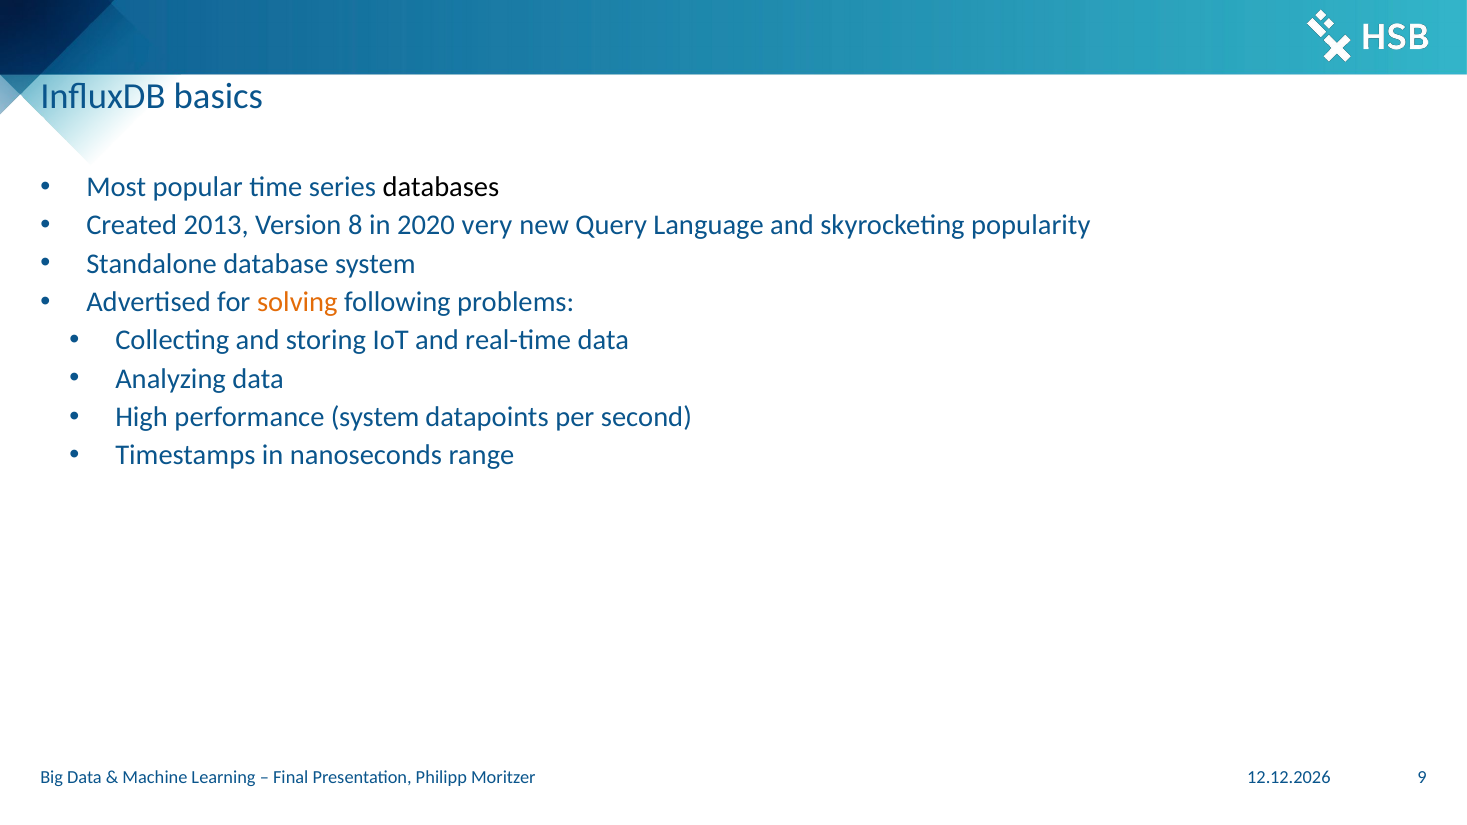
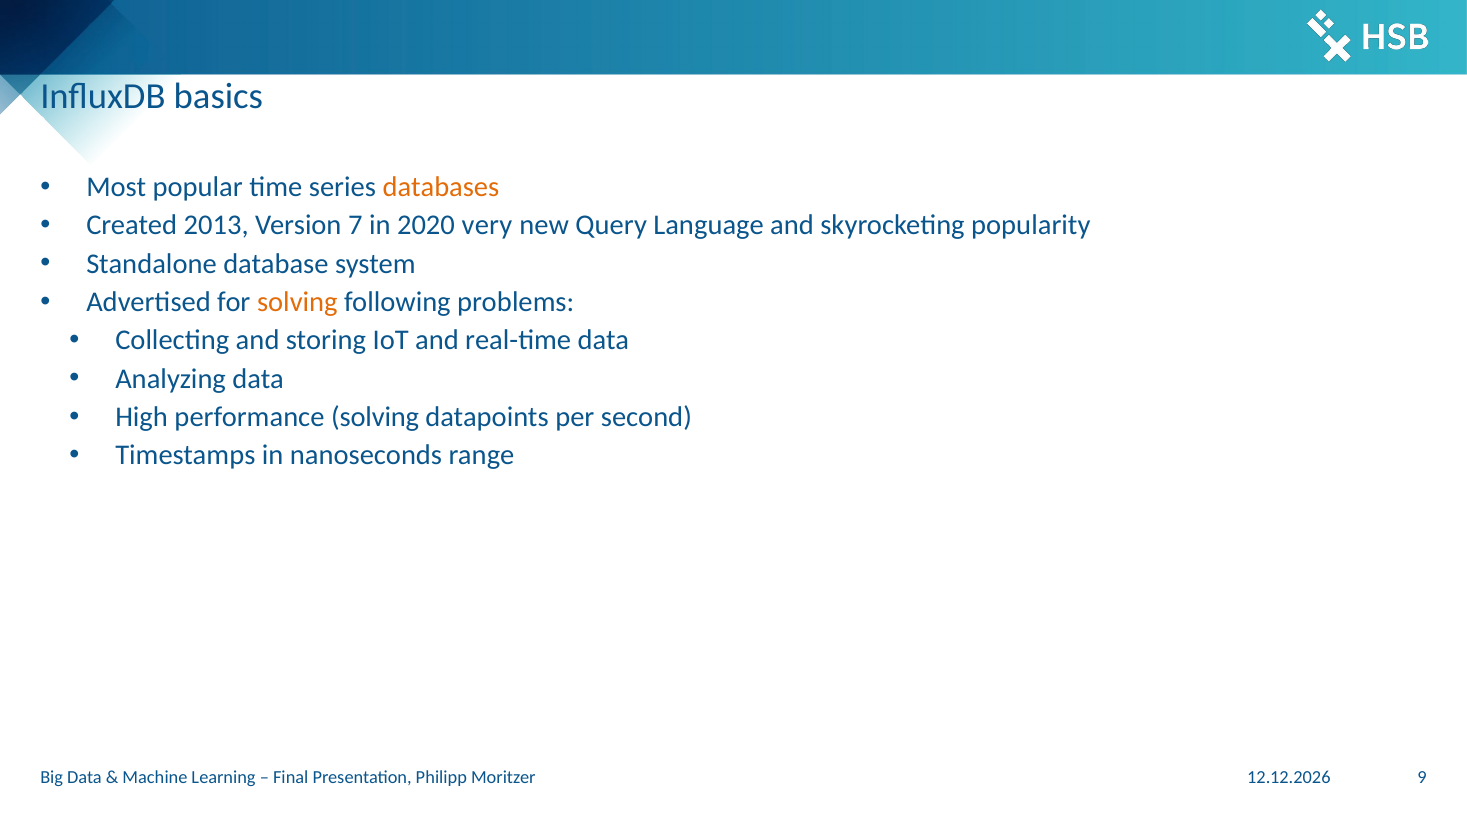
databases colour: black -> orange
8: 8 -> 7
performance system: system -> solving
